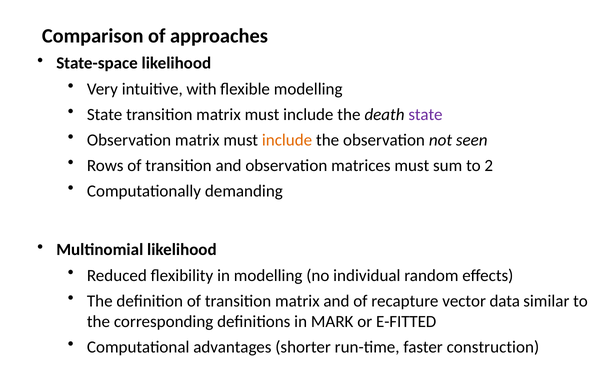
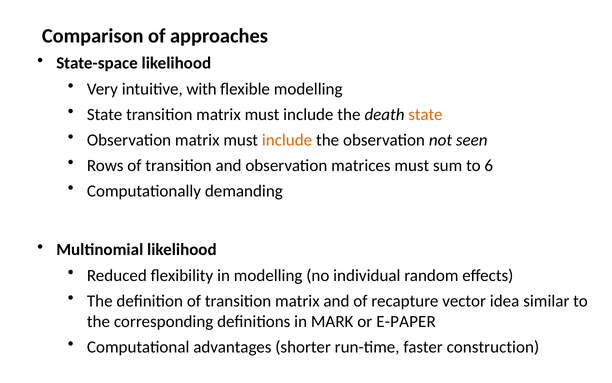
state at (425, 114) colour: purple -> orange
2: 2 -> 6
data: data -> idea
E-FITTED: E-FITTED -> E-PAPER
